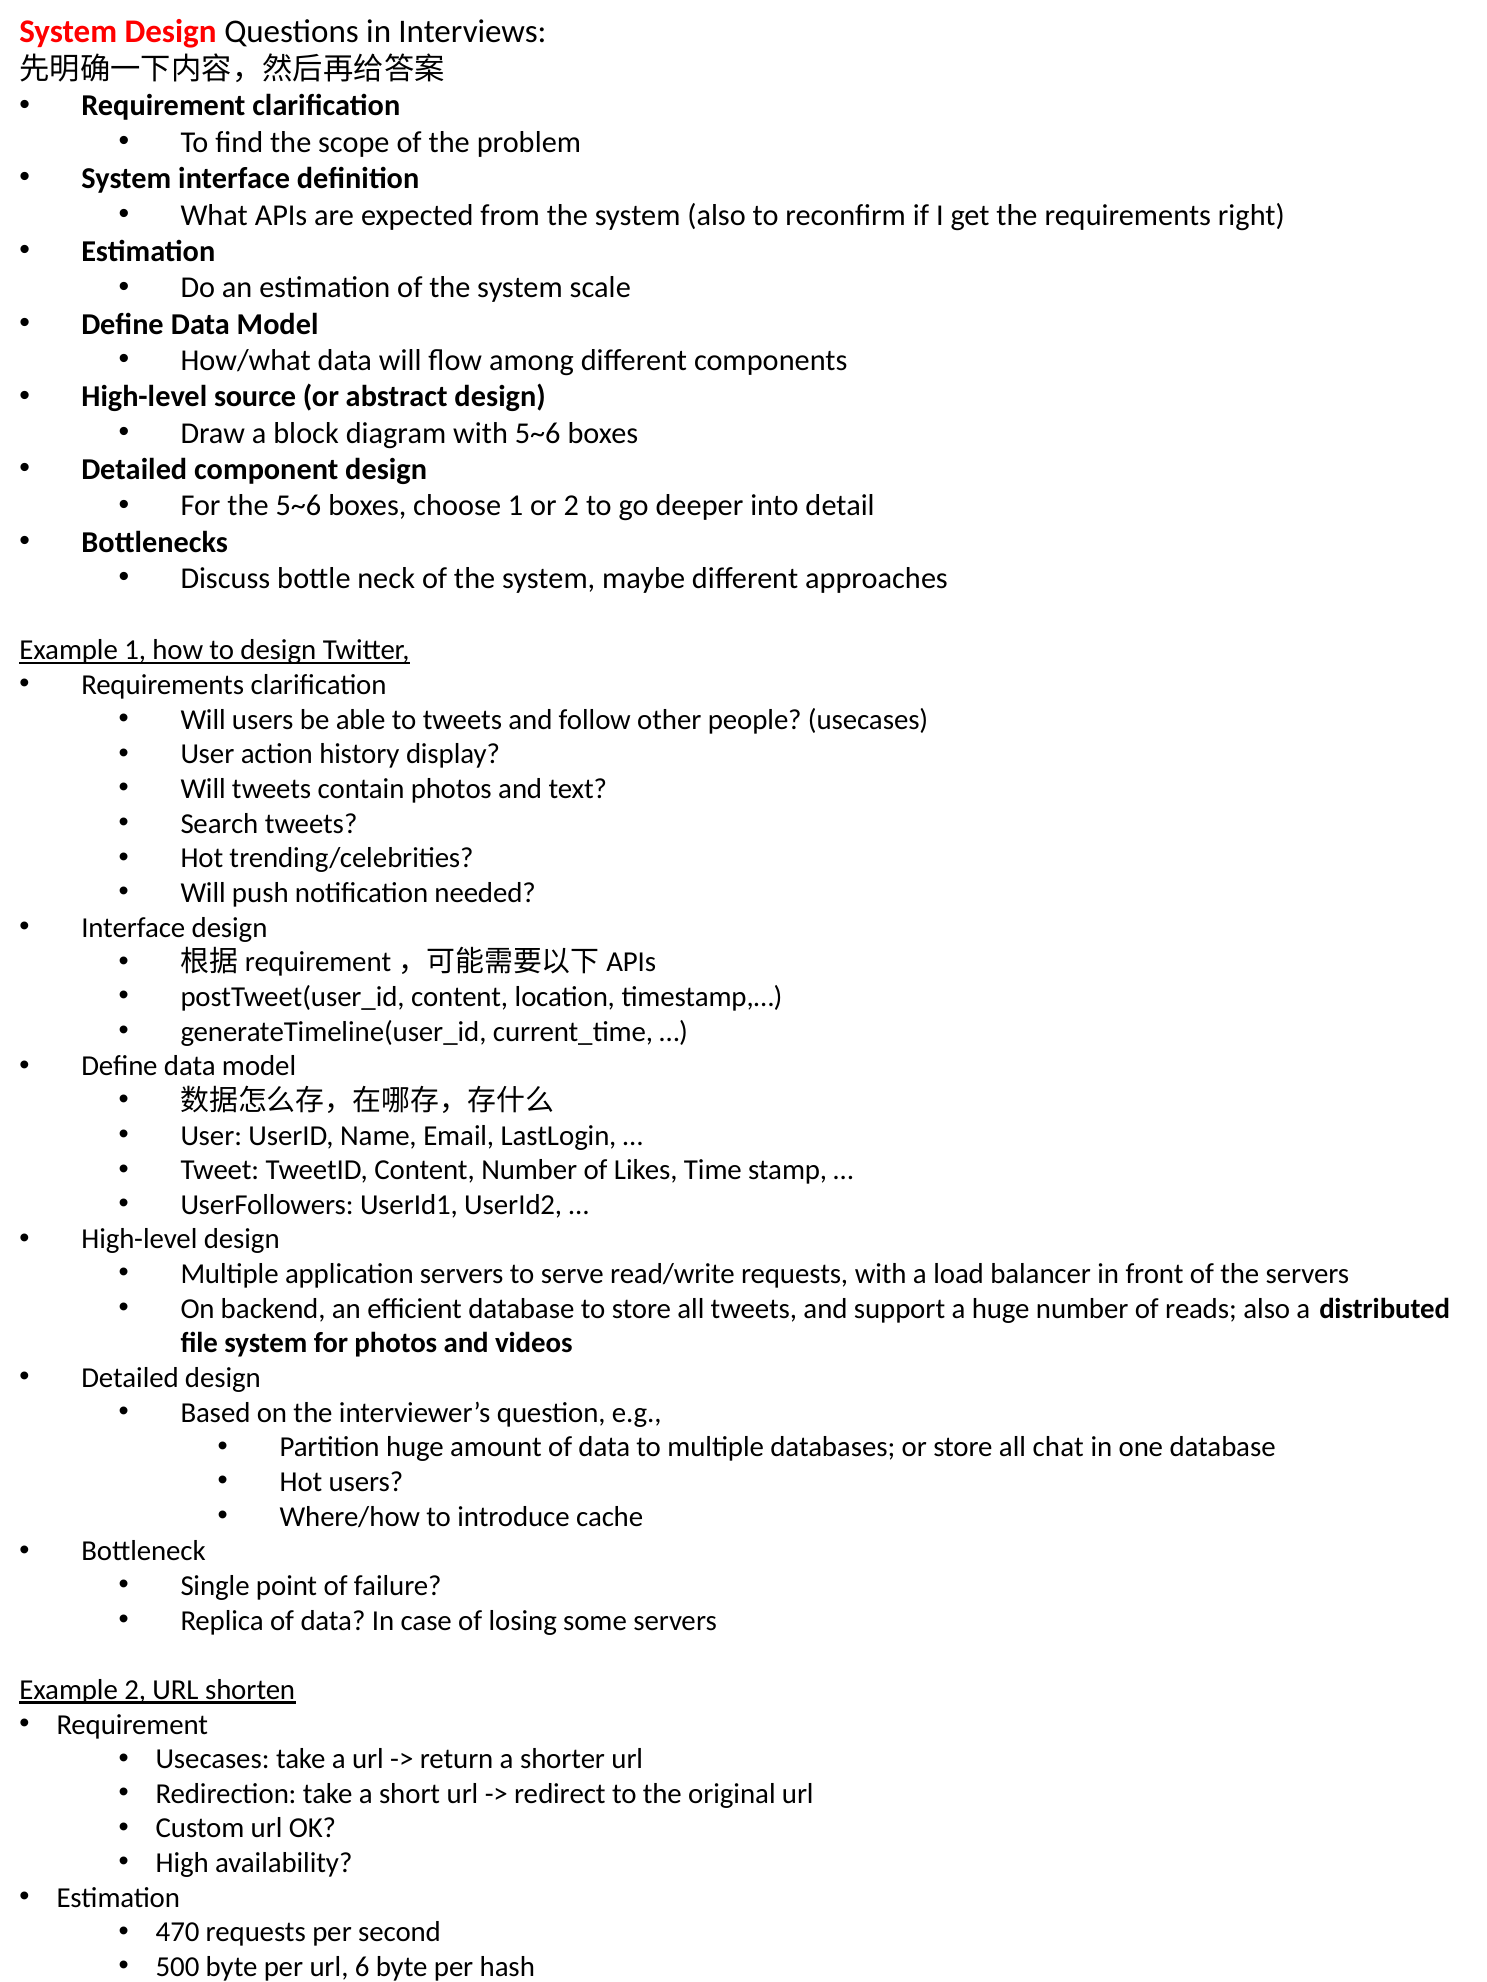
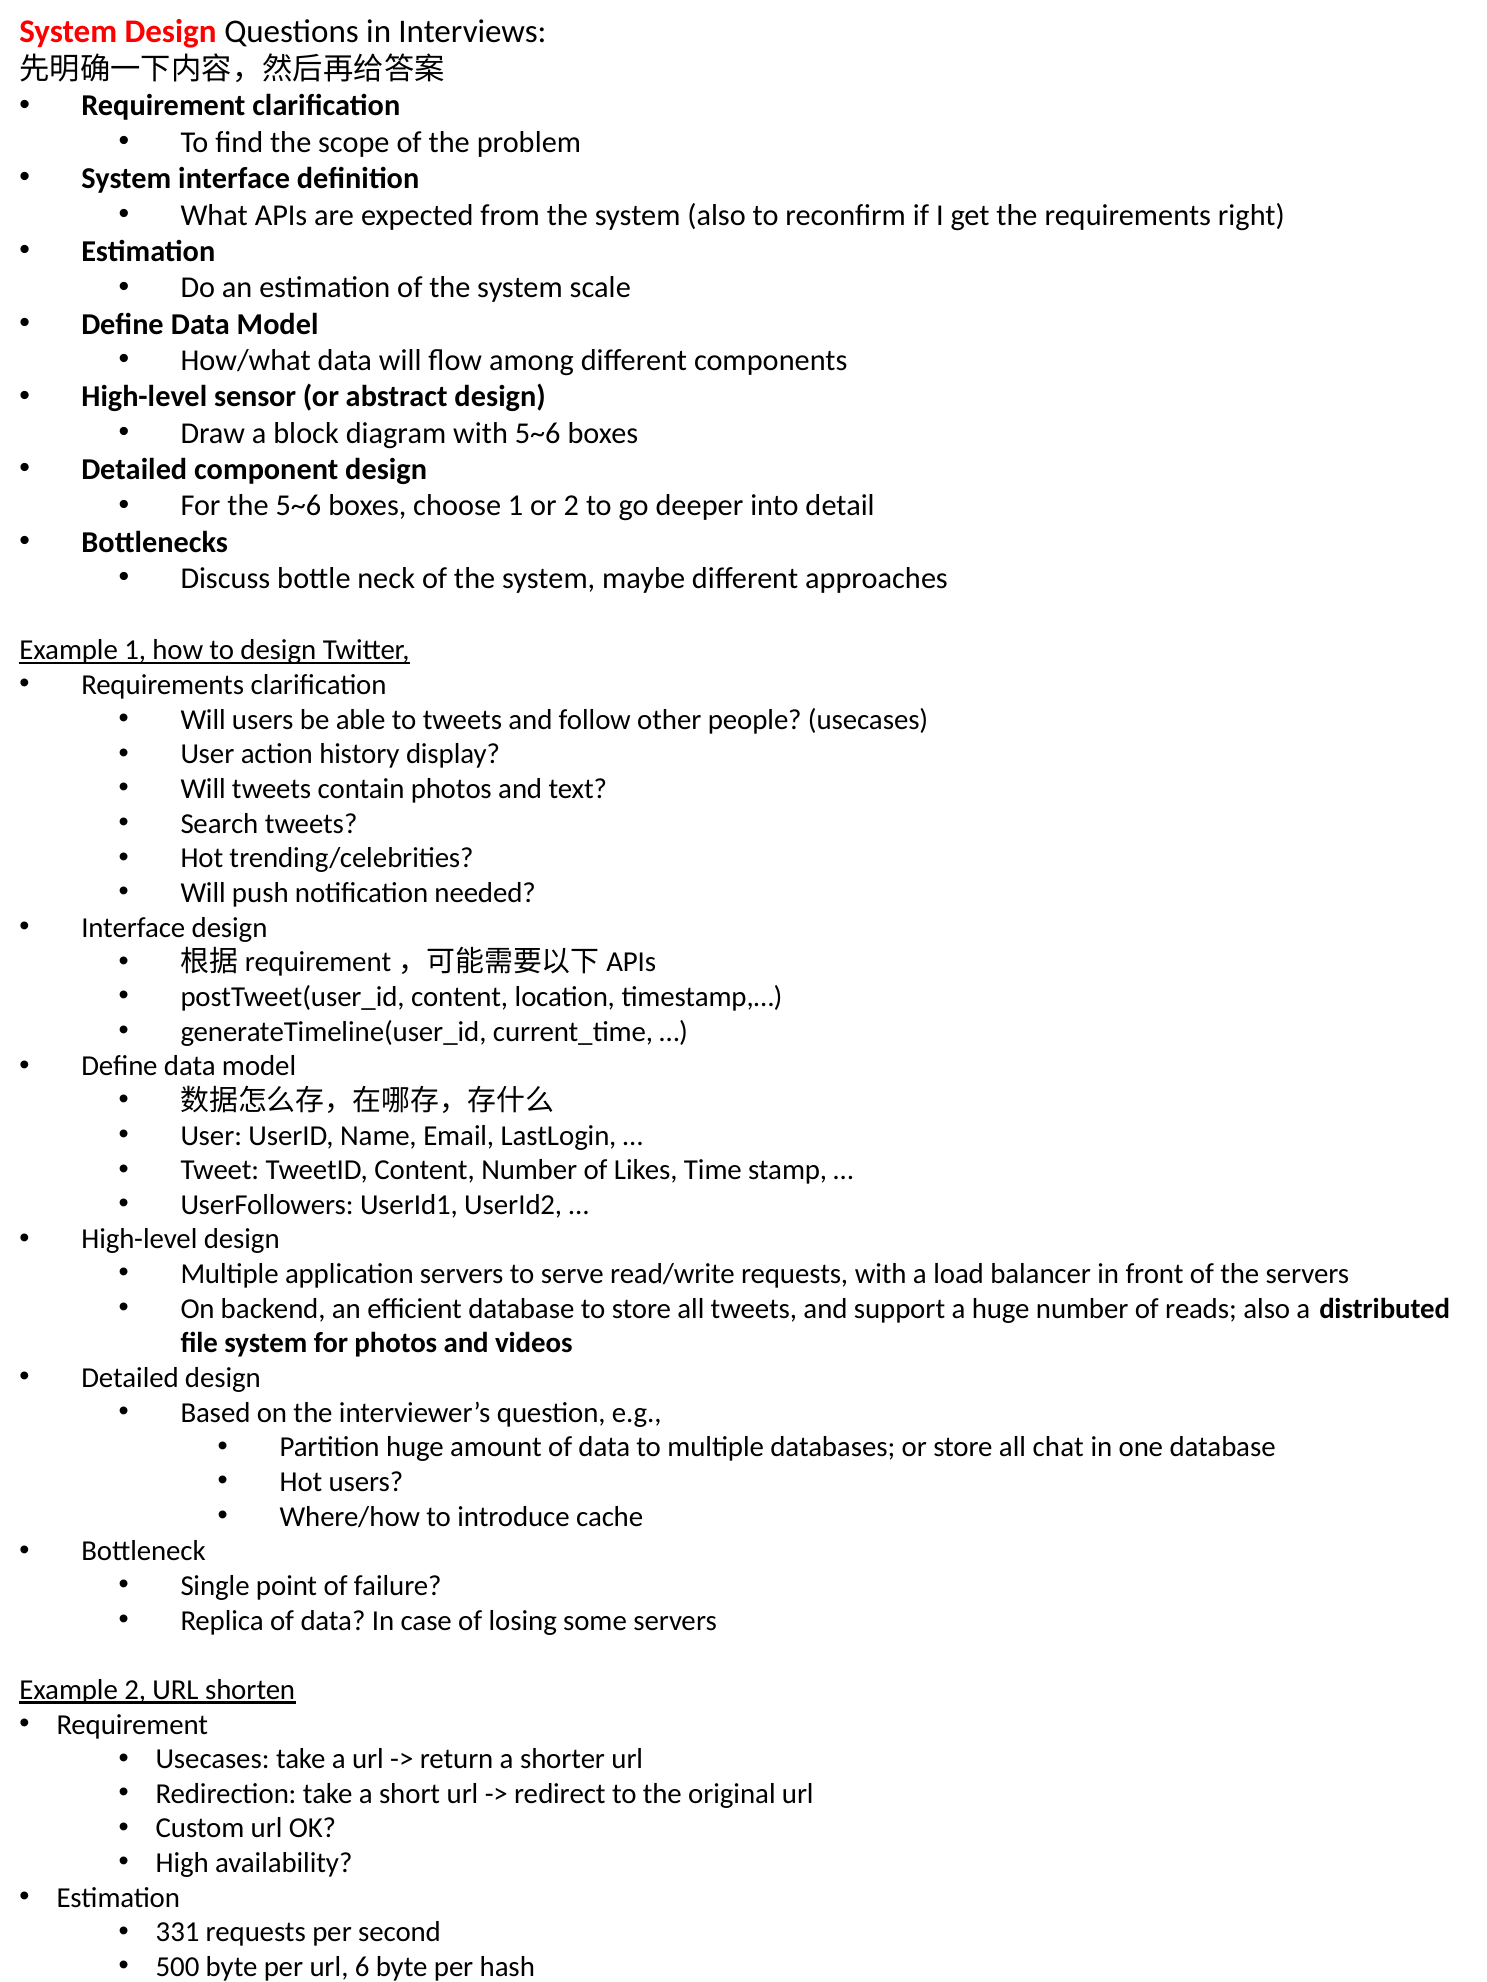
source: source -> sensor
470: 470 -> 331
